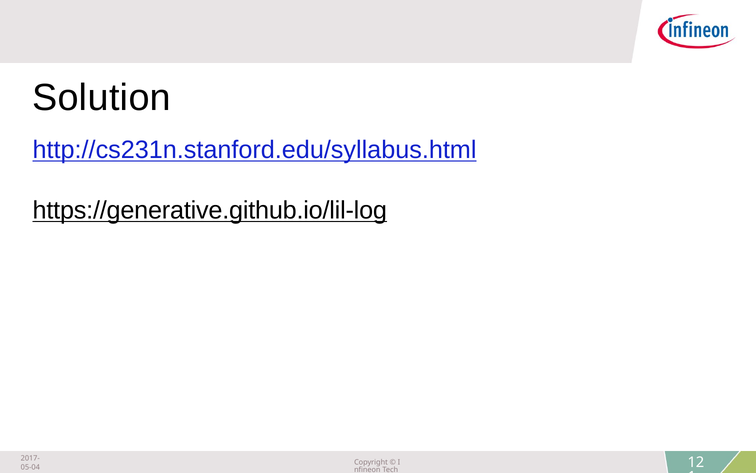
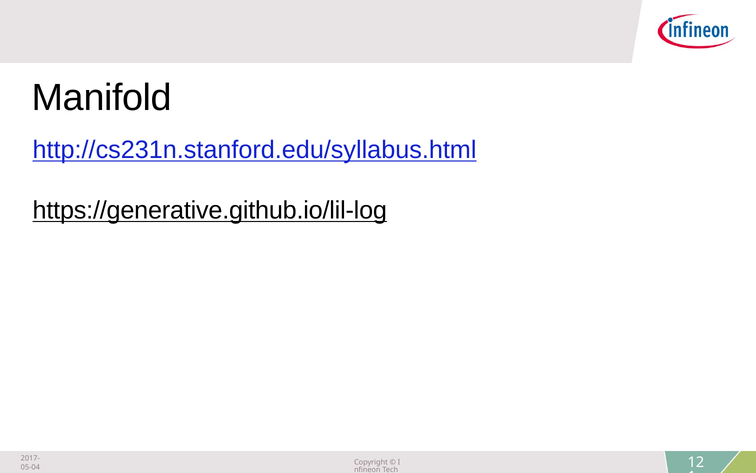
Solution: Solution -> Manifold
